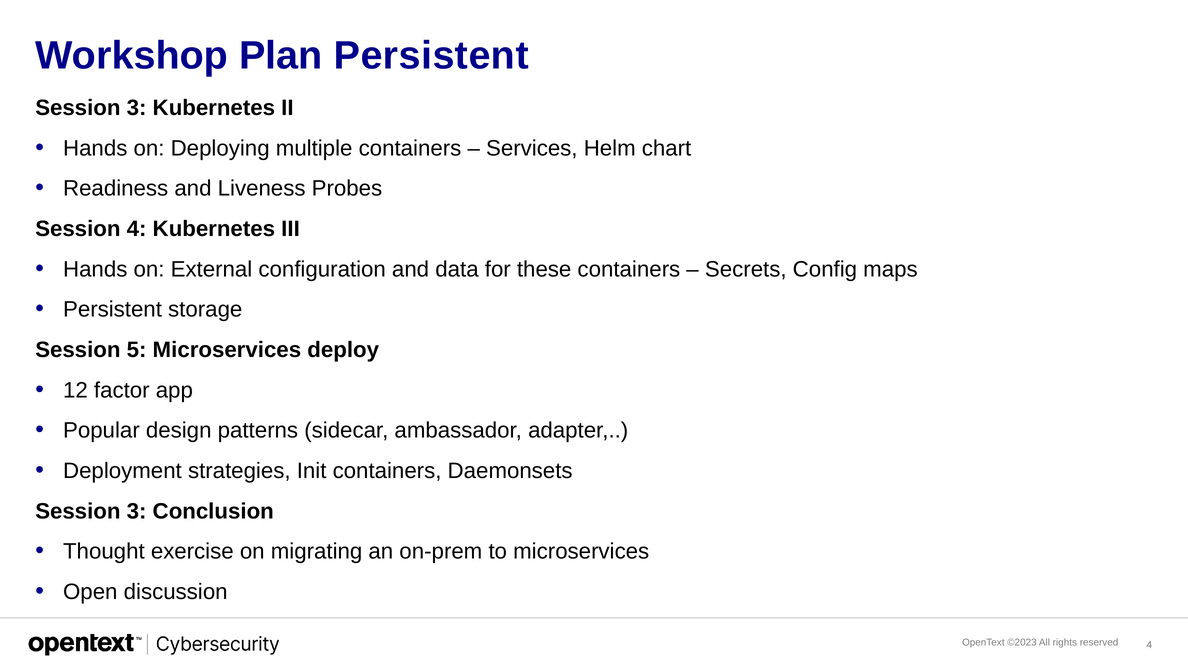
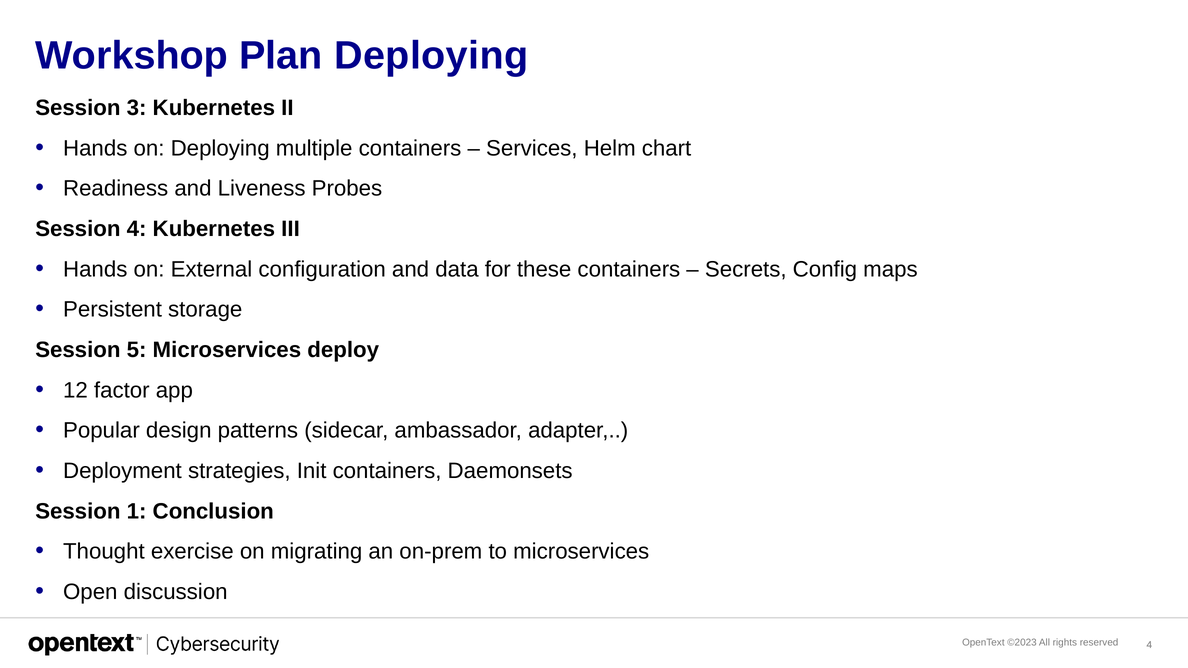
Plan Persistent: Persistent -> Deploying
3 at (137, 511): 3 -> 1
